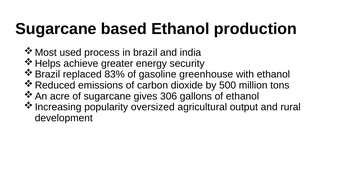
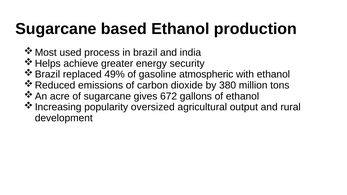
83%: 83% -> 49%
greenhouse: greenhouse -> atmospheric
500: 500 -> 380
306: 306 -> 672
